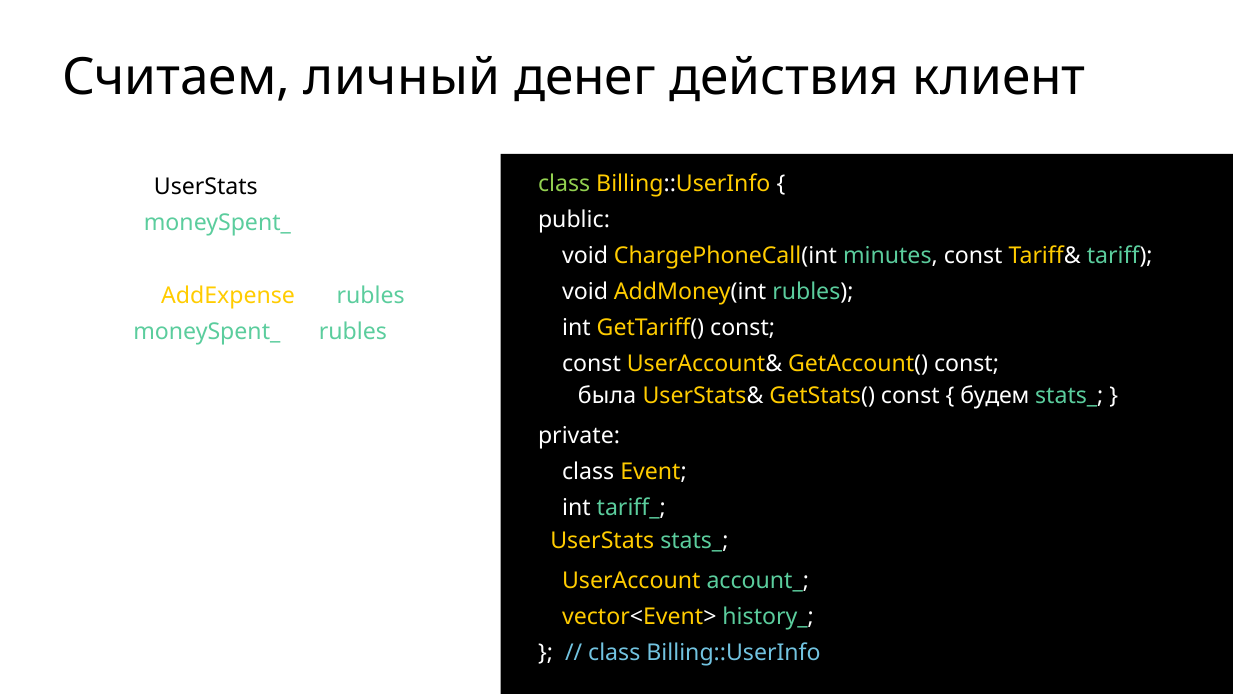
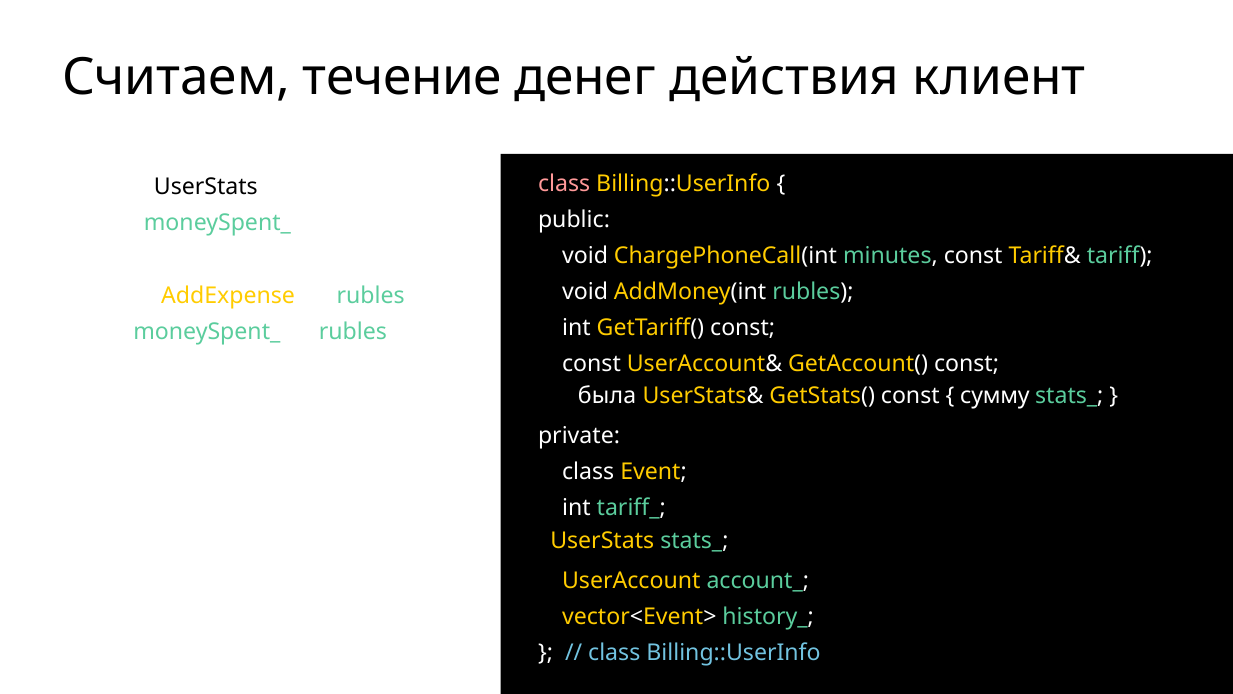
личный: личный -> течение
class at (564, 183) colour: light green -> pink
будем: будем -> сумму
